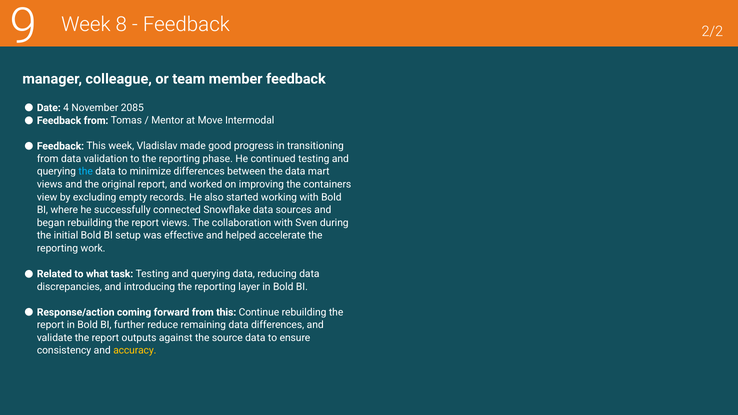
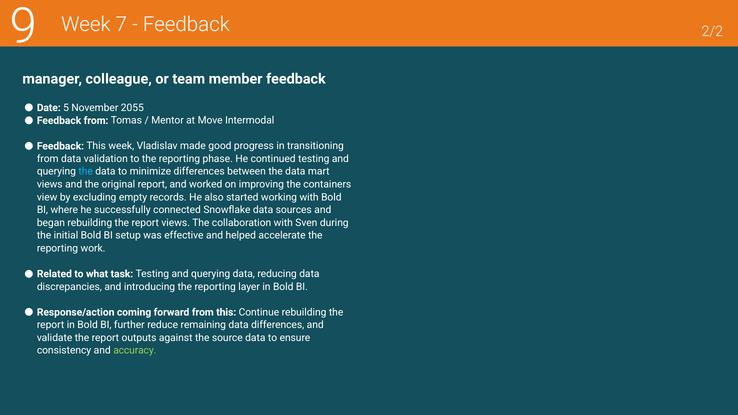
8: 8 -> 7
4: 4 -> 5
2085: 2085 -> 2055
accuracy colour: yellow -> light green
